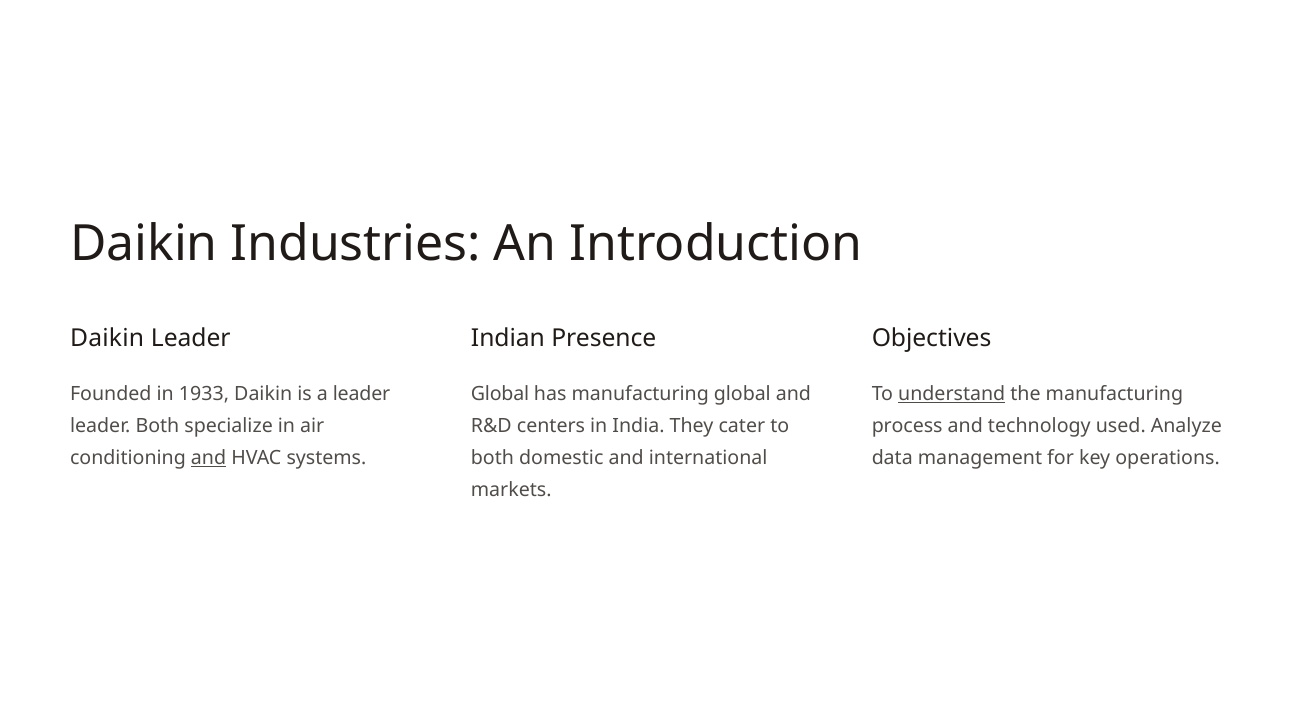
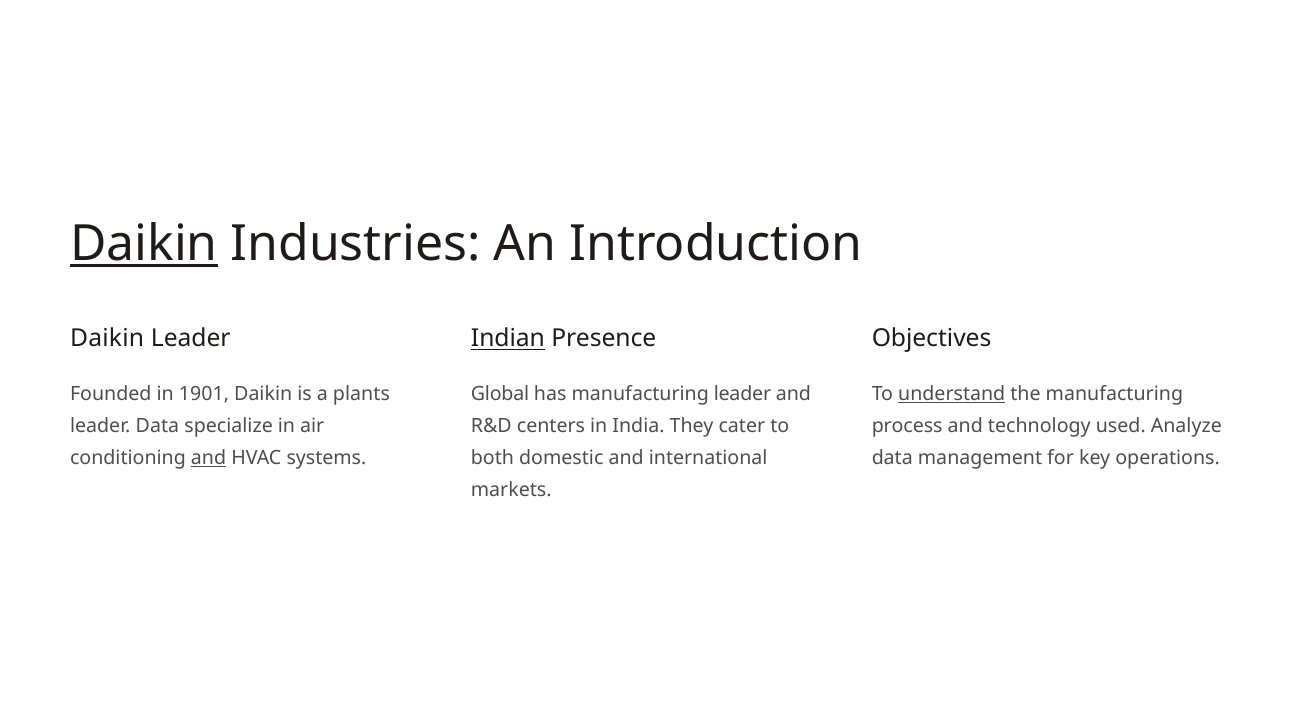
Daikin at (144, 244) underline: none -> present
Indian underline: none -> present
1933: 1933 -> 1901
a leader: leader -> plants
manufacturing global: global -> leader
leader Both: Both -> Data
